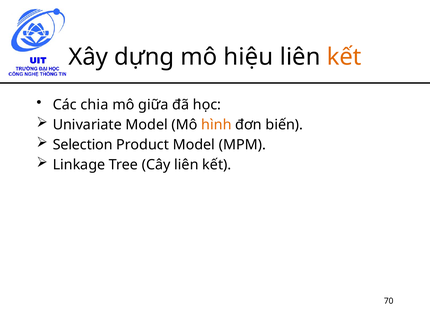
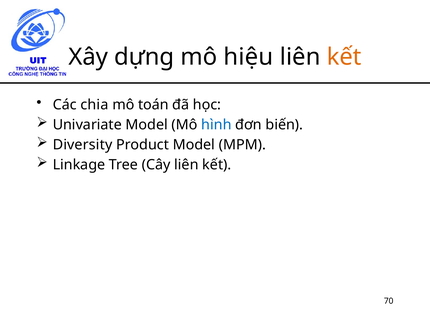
giữa: giữa -> toán
hình colour: orange -> blue
Selection: Selection -> Diversity
